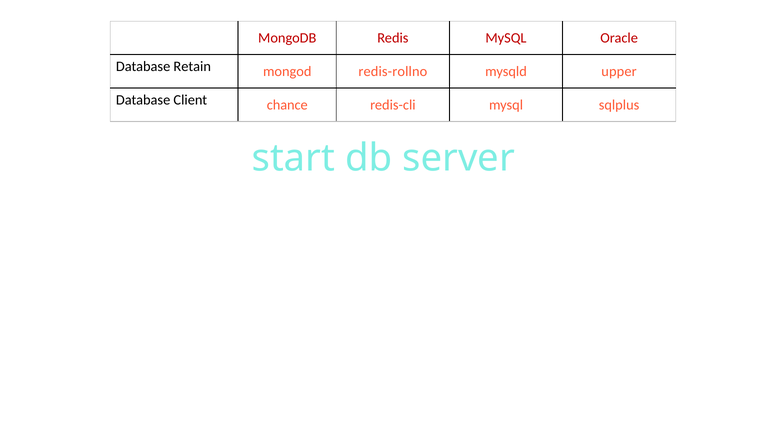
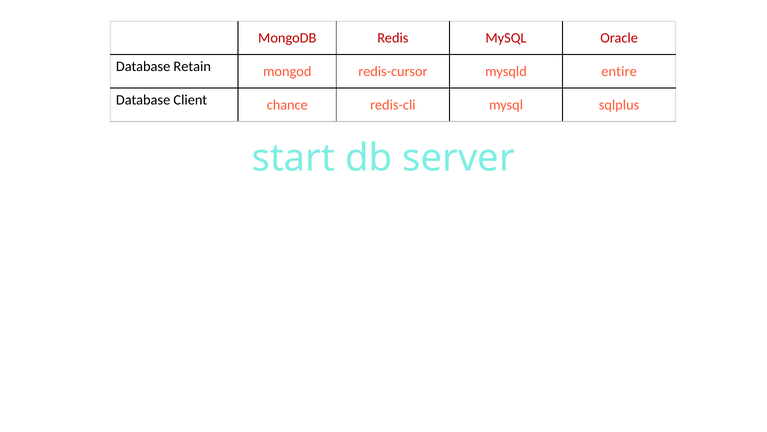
redis-rollno: redis-rollno -> redis-cursor
upper: upper -> entire
